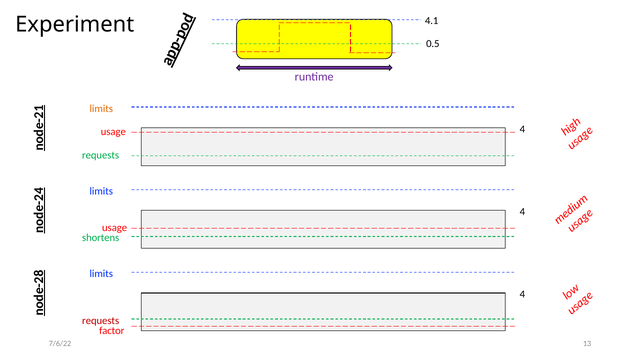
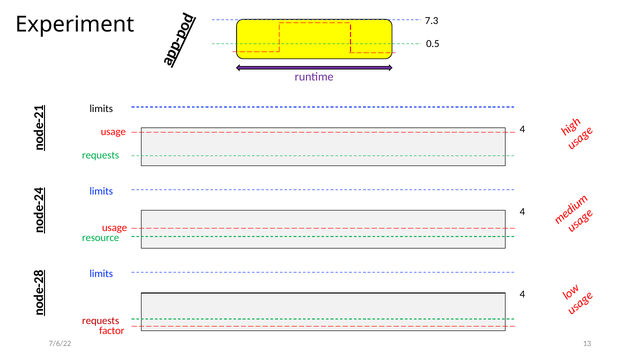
4.1: 4.1 -> 7.3
limits at (101, 109) colour: orange -> black
shortens: shortens -> resource
